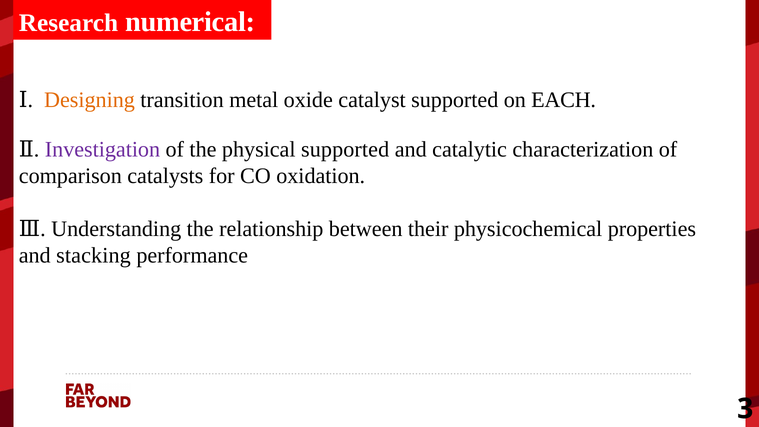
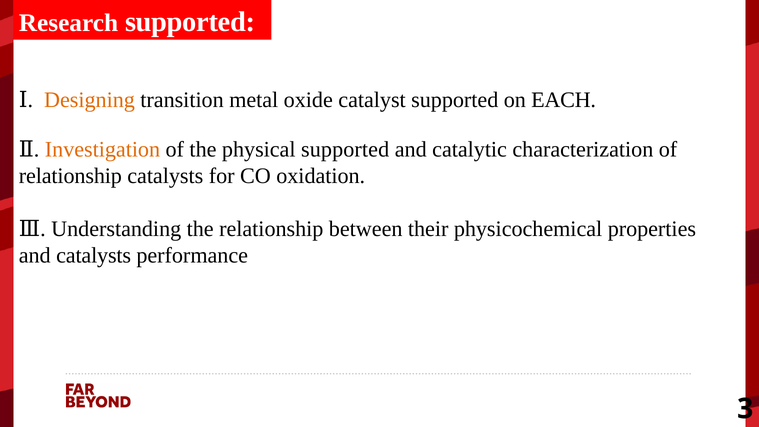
Research numerical: numerical -> supported
Investigation colour: purple -> orange
comparison at (70, 176): comparison -> relationship
and stacking: stacking -> catalysts
